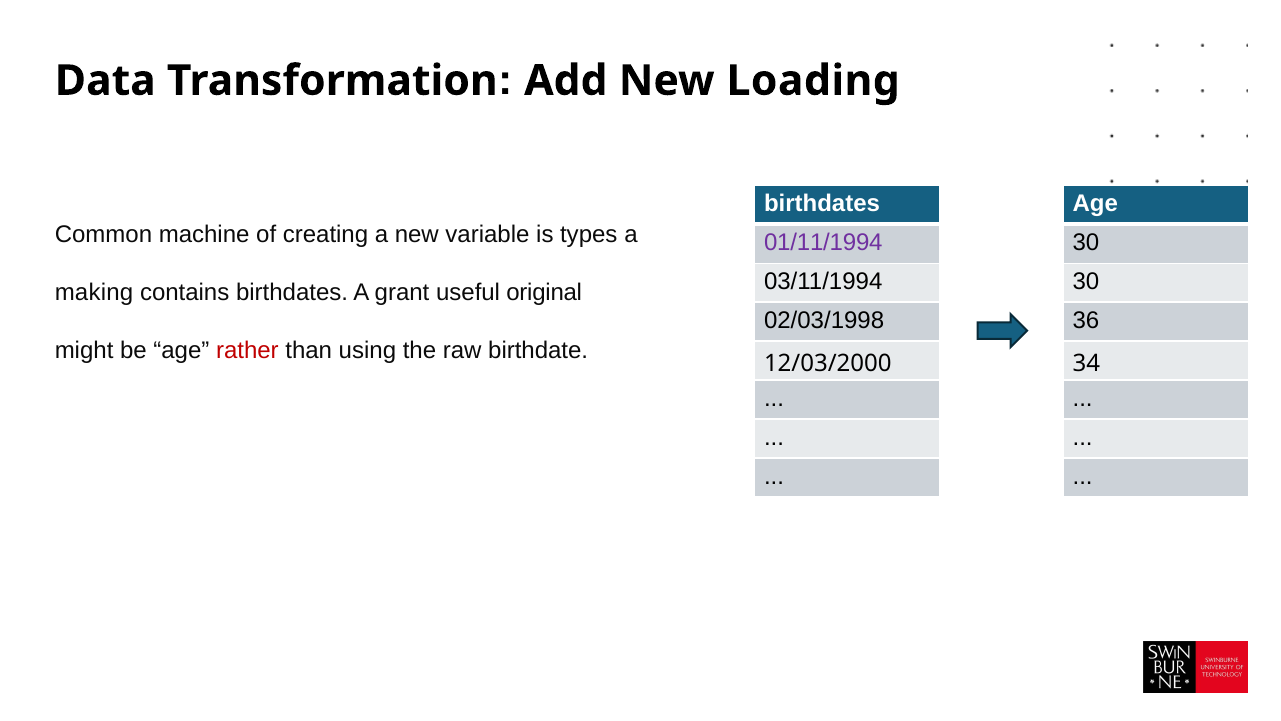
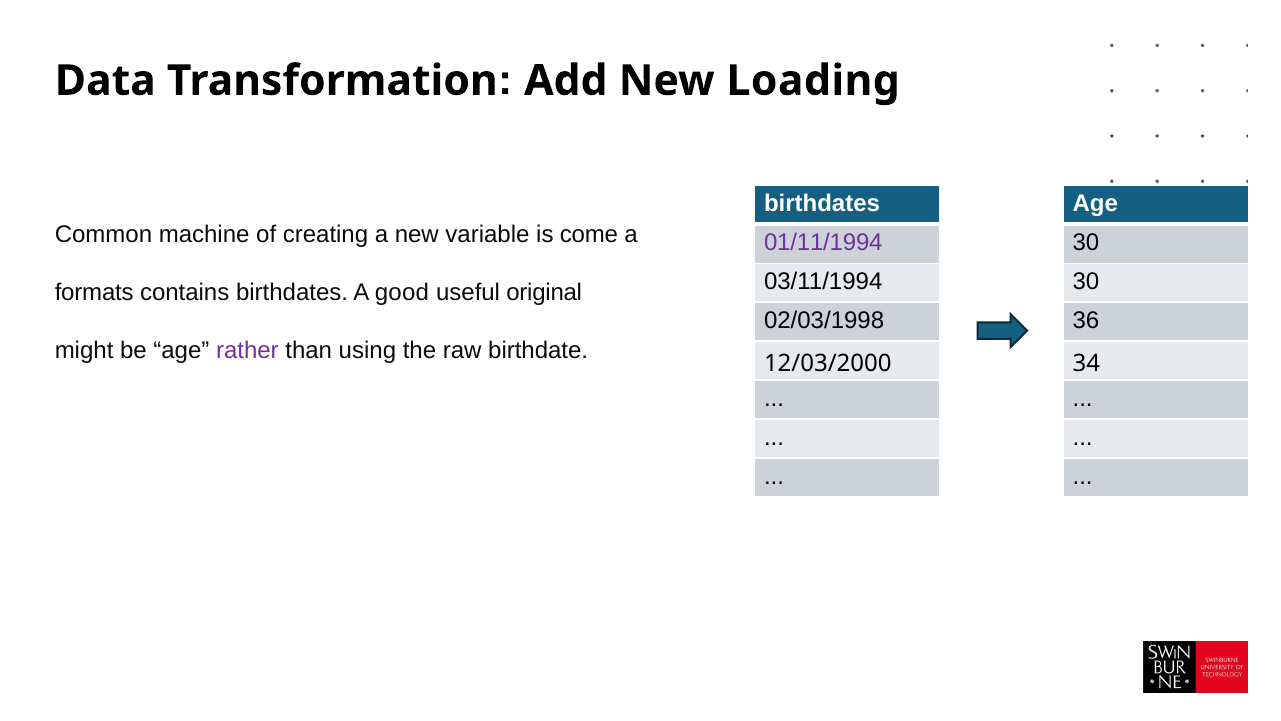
types: types -> come
making: making -> formats
grant: grant -> good
rather colour: red -> purple
